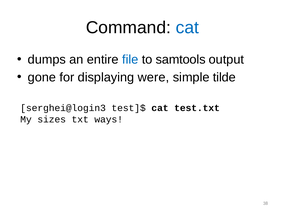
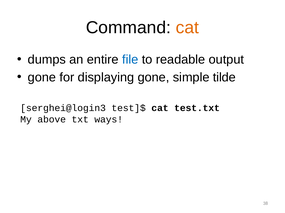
cat at (187, 28) colour: blue -> orange
samtools: samtools -> readable
displaying were: were -> gone
sizes: sizes -> above
